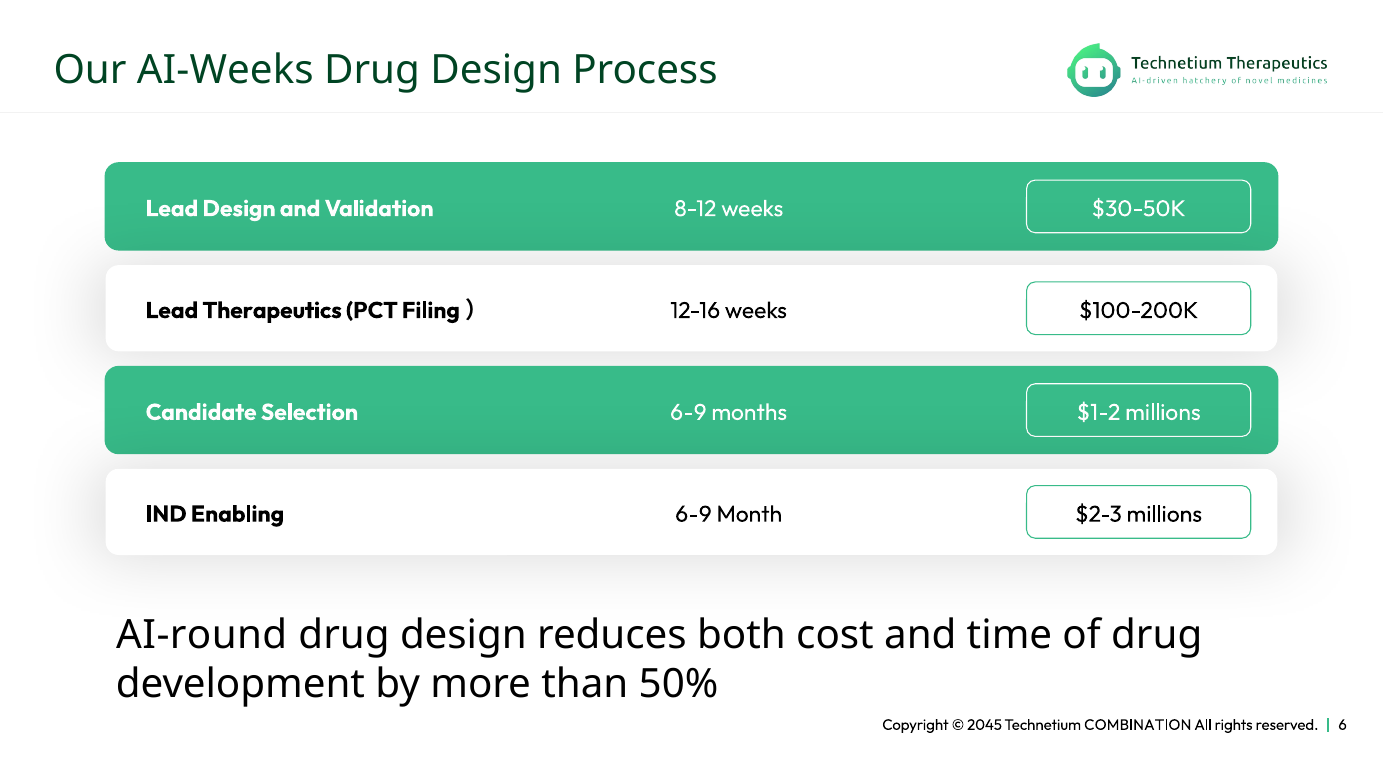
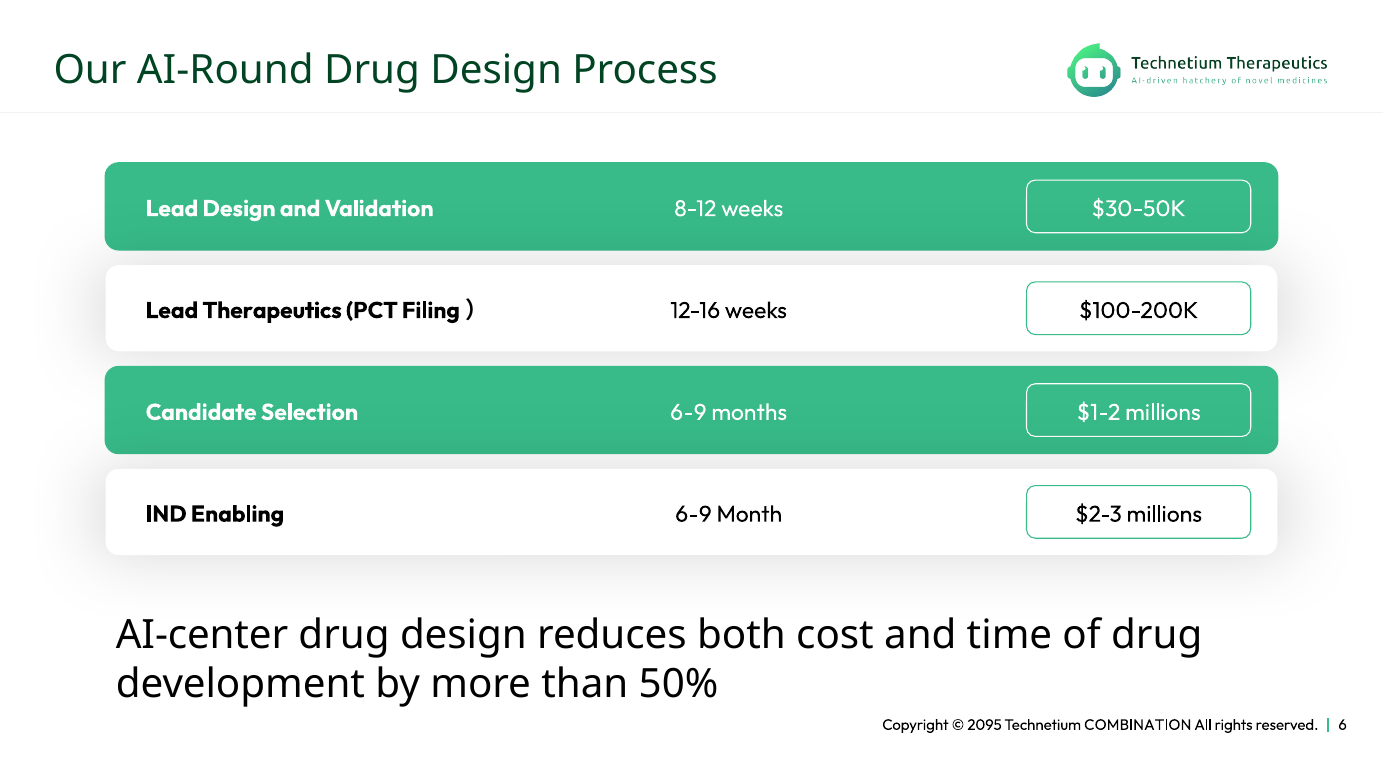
AI-Weeks: AI-Weeks -> AI-Round
AI-round: AI-round -> AI-center
2045: 2045 -> 2095
